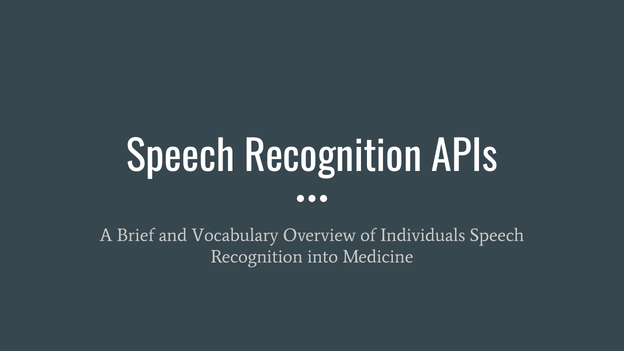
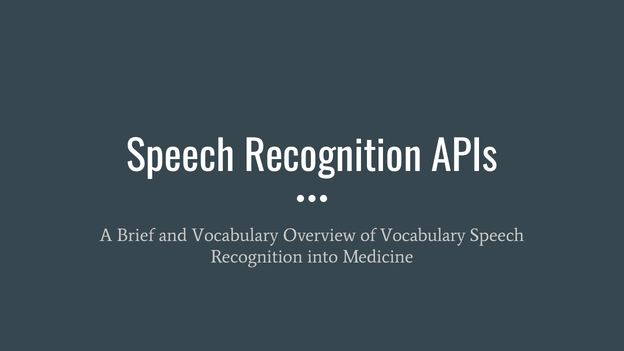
of Individuals: Individuals -> Vocabulary
